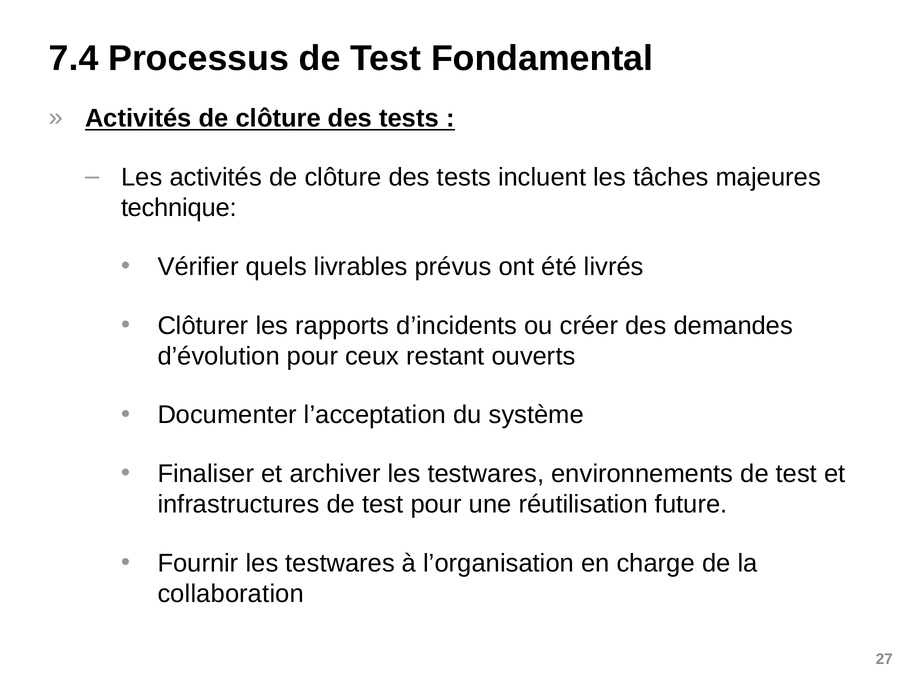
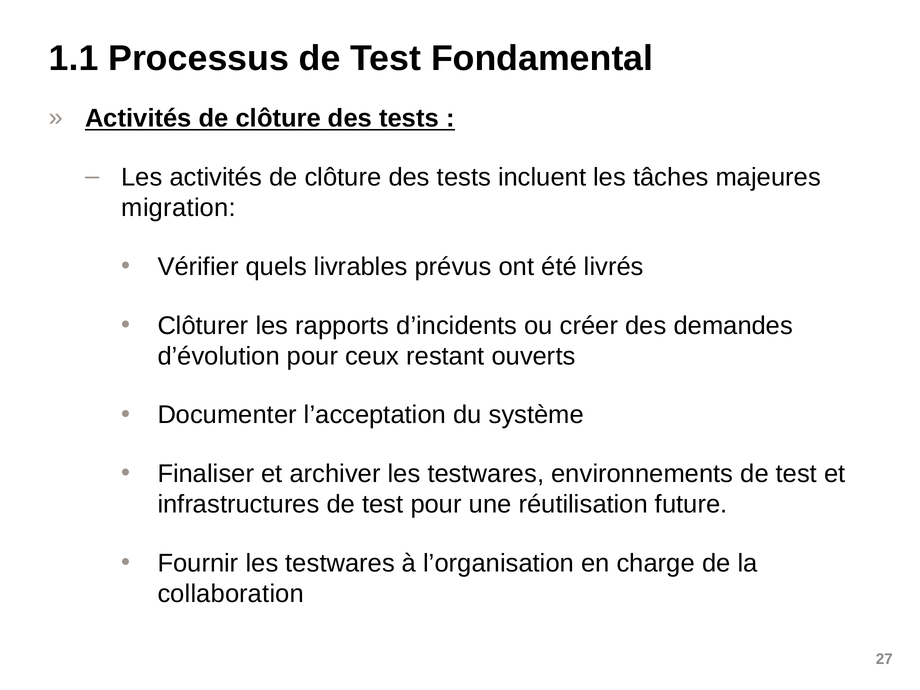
7.4: 7.4 -> 1.1
technique: technique -> migration
